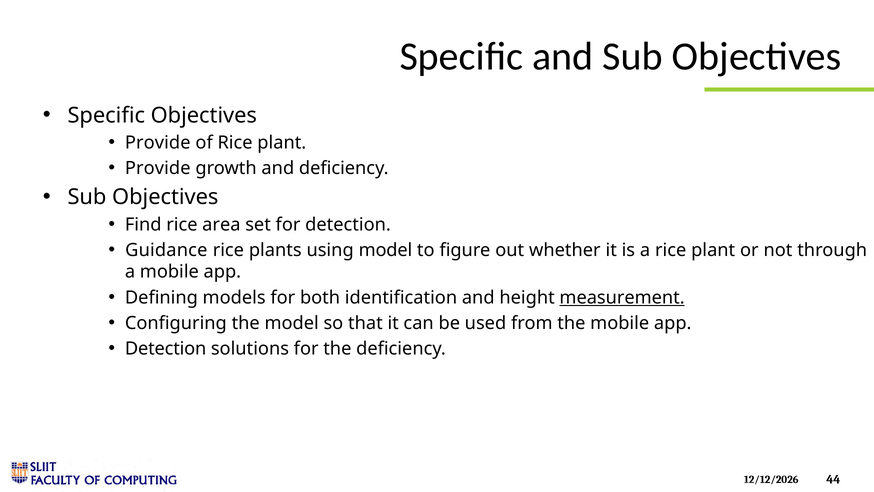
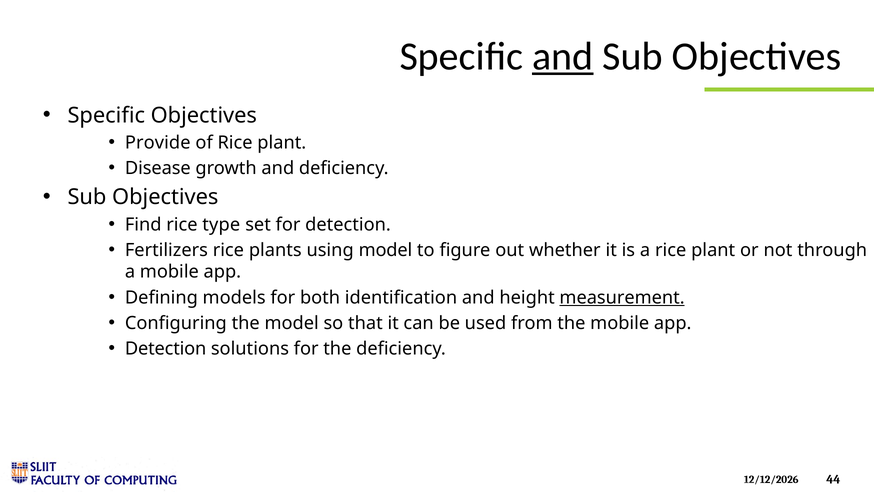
and at (563, 56) underline: none -> present
Provide at (158, 168): Provide -> Disease
area: area -> type
Guidance: Guidance -> Fertilizers
